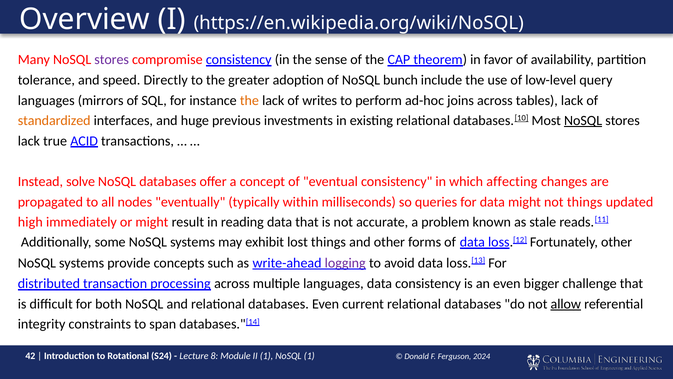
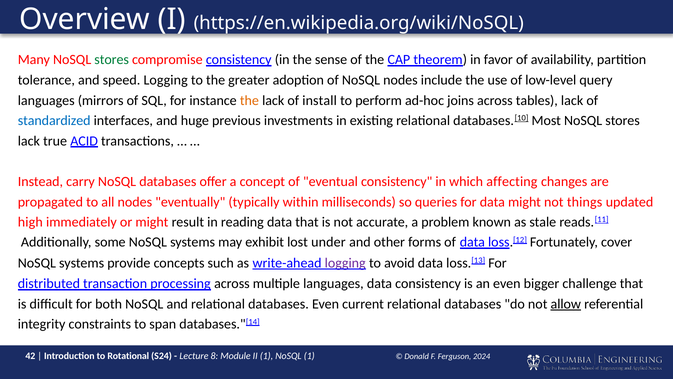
stores at (112, 60) colour: purple -> green
speed Directly: Directly -> Logging
NoSQL bunch: bunch -> nodes
writes: writes -> install
standardized colour: orange -> blue
NoSQL at (583, 120) underline: present -> none
solve: solve -> carry
lost things: things -> under
Fortunately other: other -> cover
